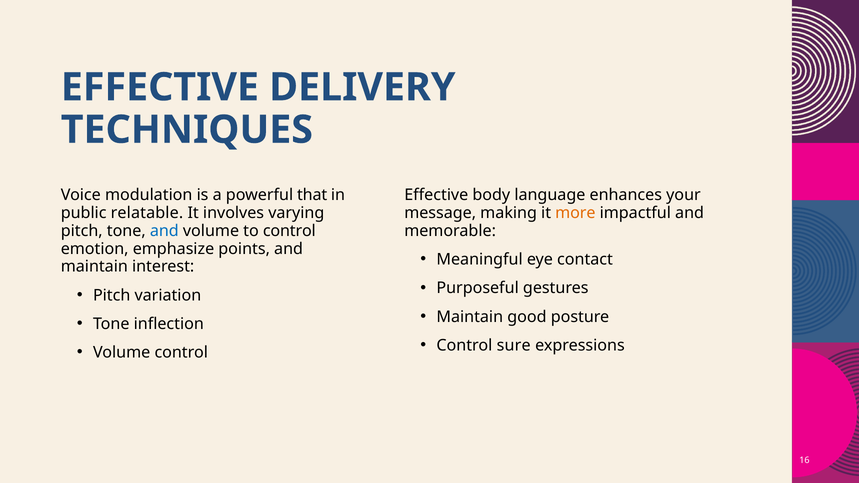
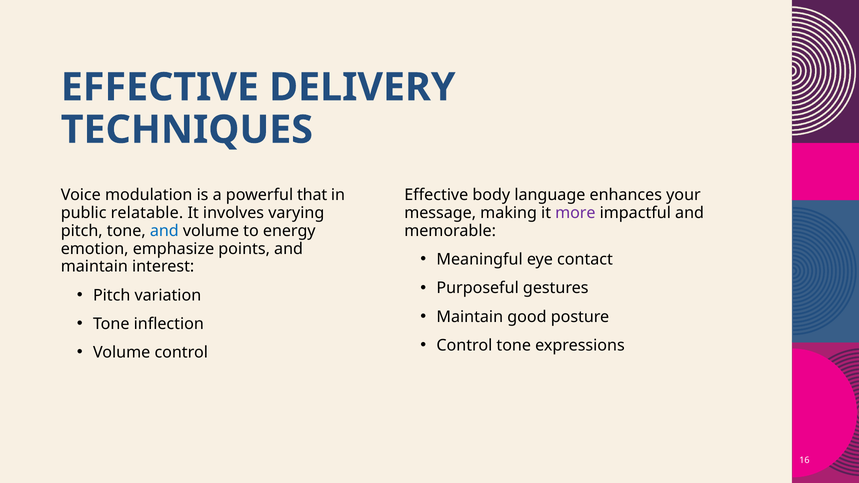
more colour: orange -> purple
to control: control -> energy
Control sure: sure -> tone
